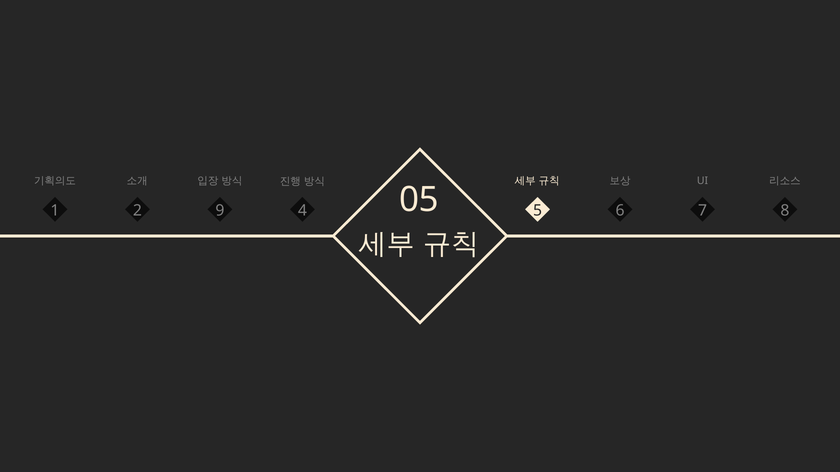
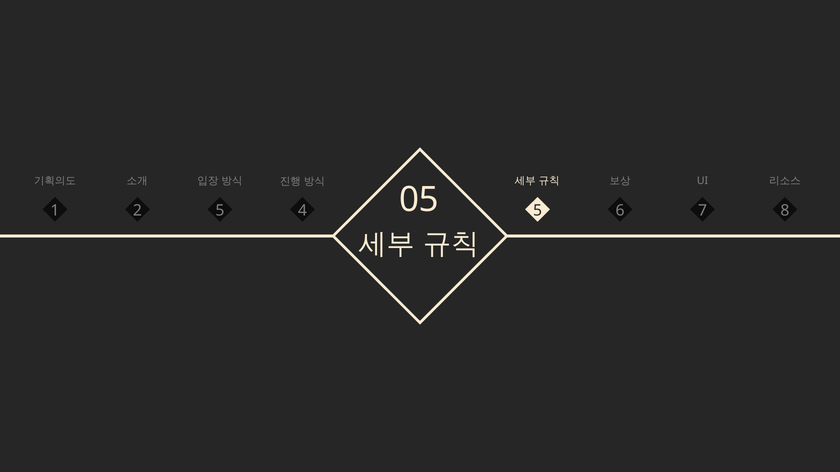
2 9: 9 -> 5
